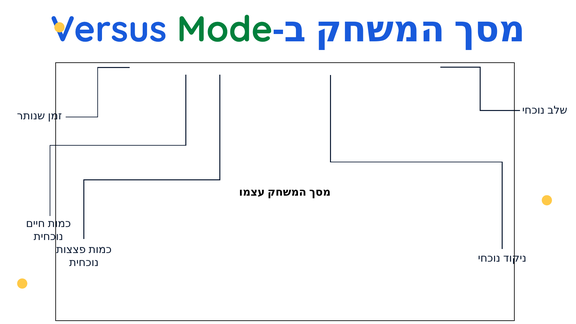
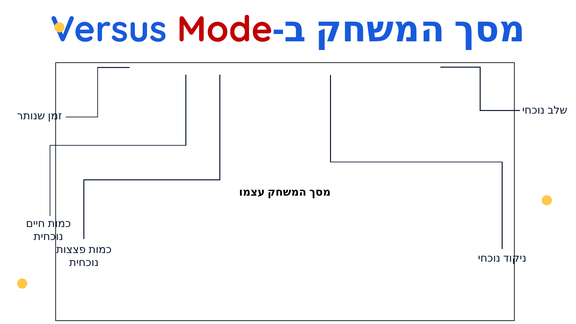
Mode colour: green -> red
